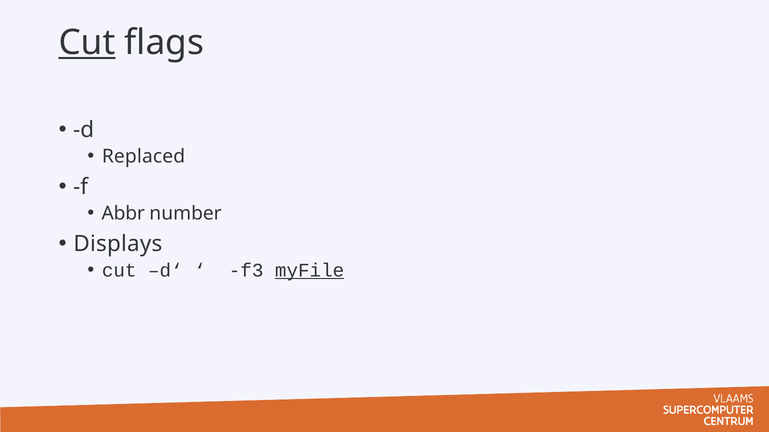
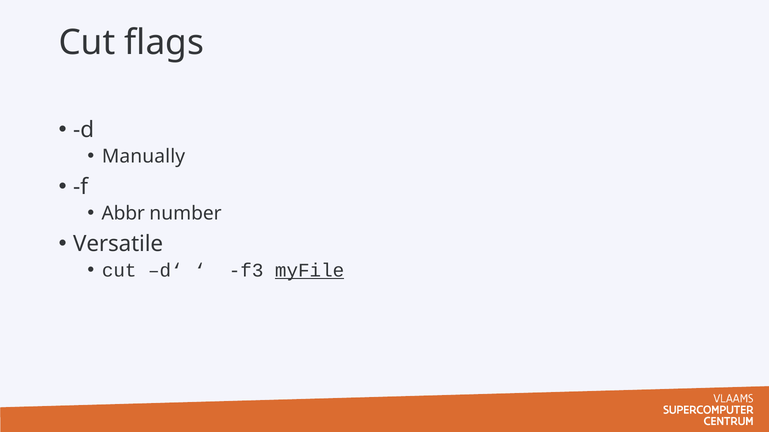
Cut at (87, 43) underline: present -> none
Replaced: Replaced -> Manually
Displays: Displays -> Versatile
